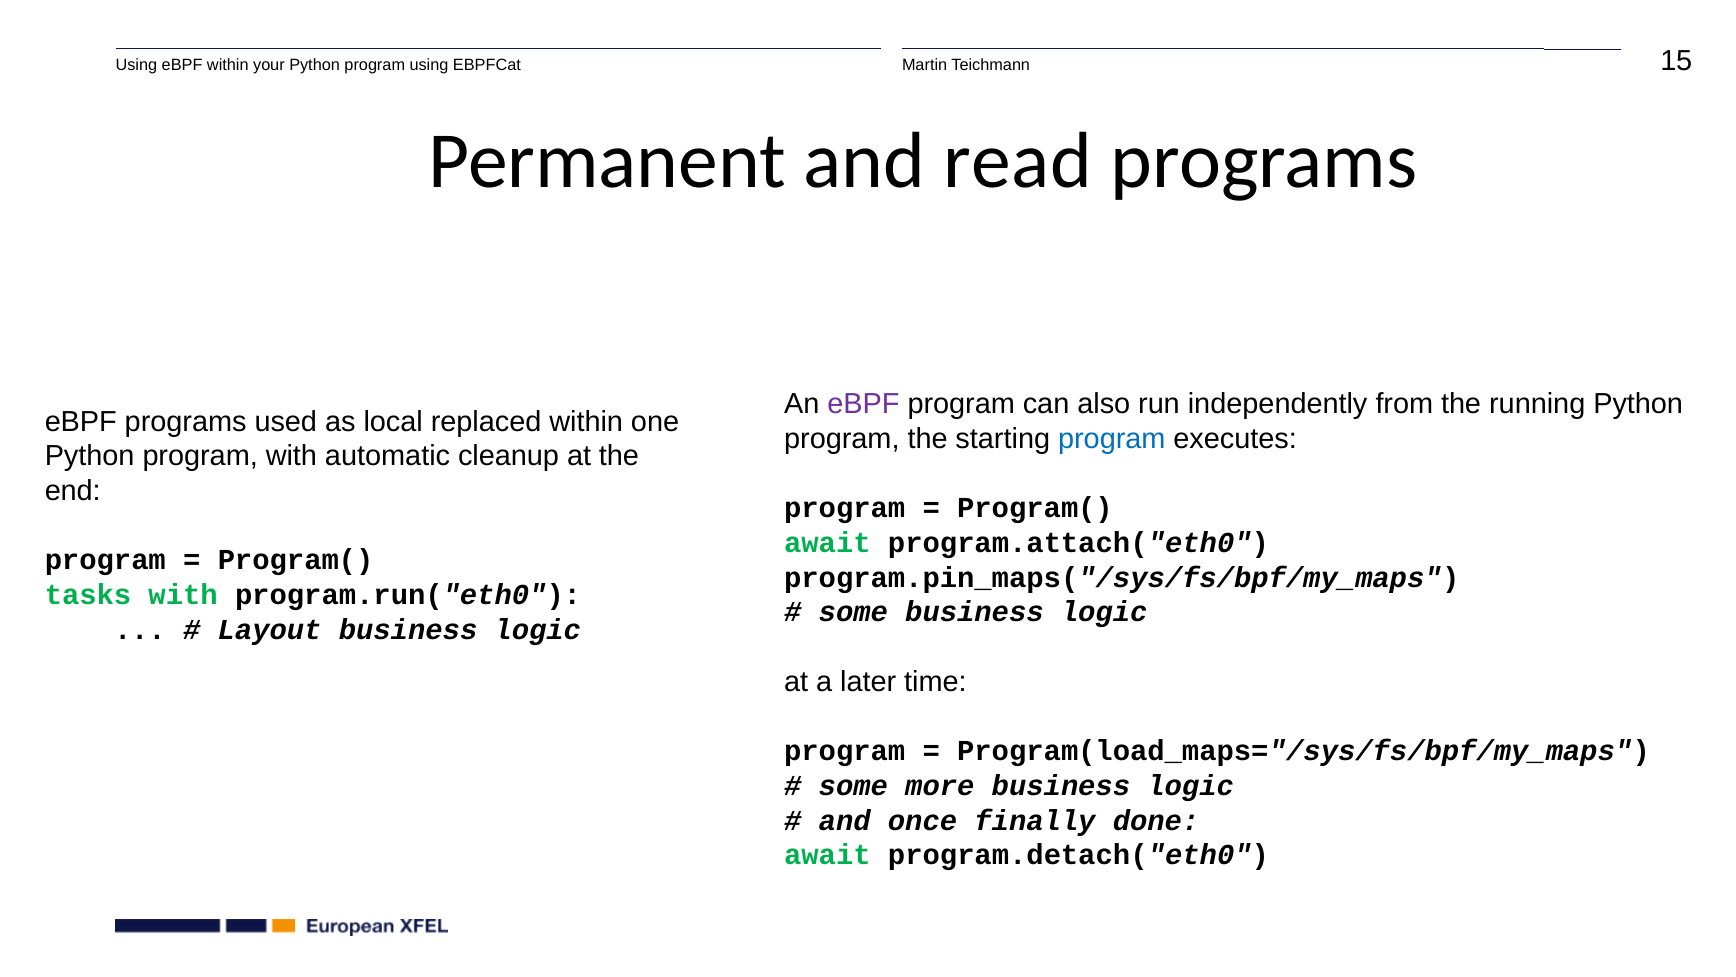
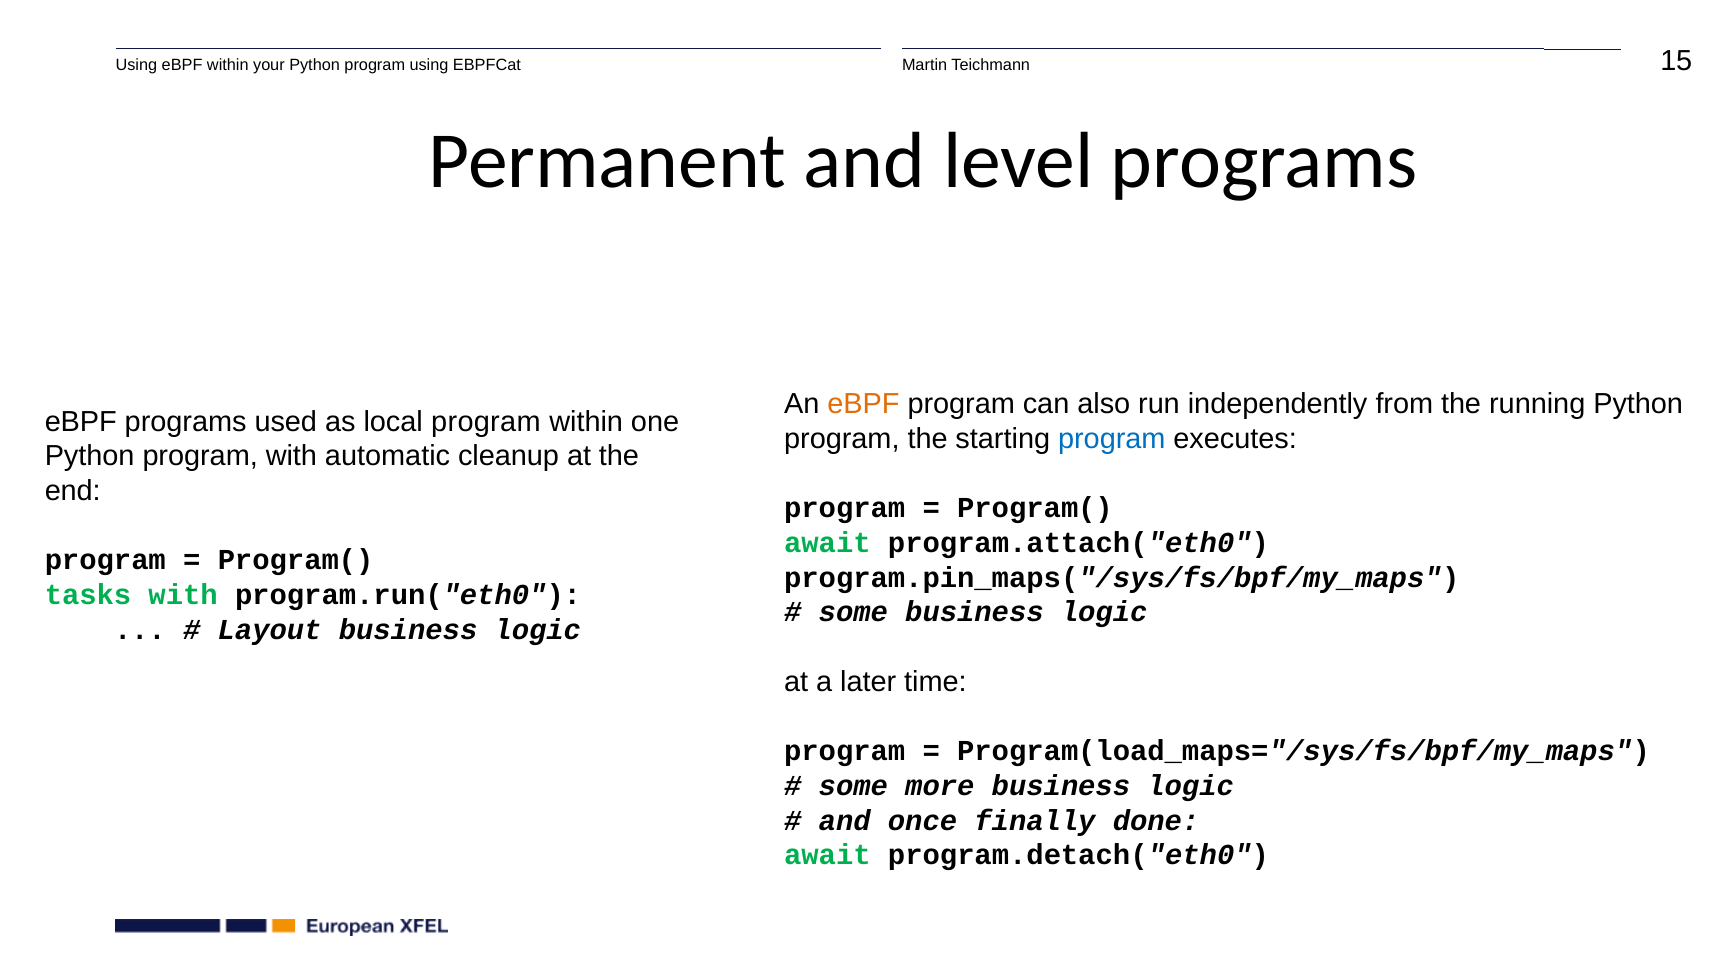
read: read -> level
eBPF at (863, 404) colour: purple -> orange
local replaced: replaced -> program
